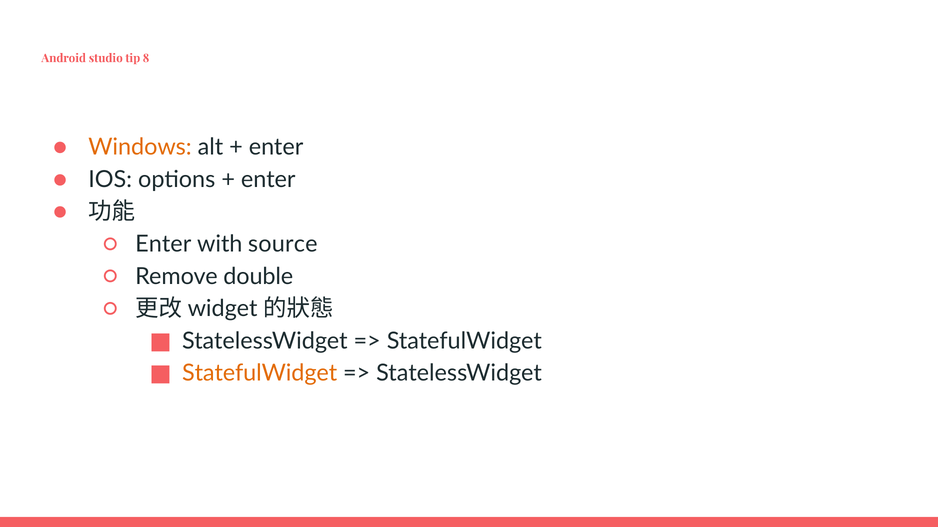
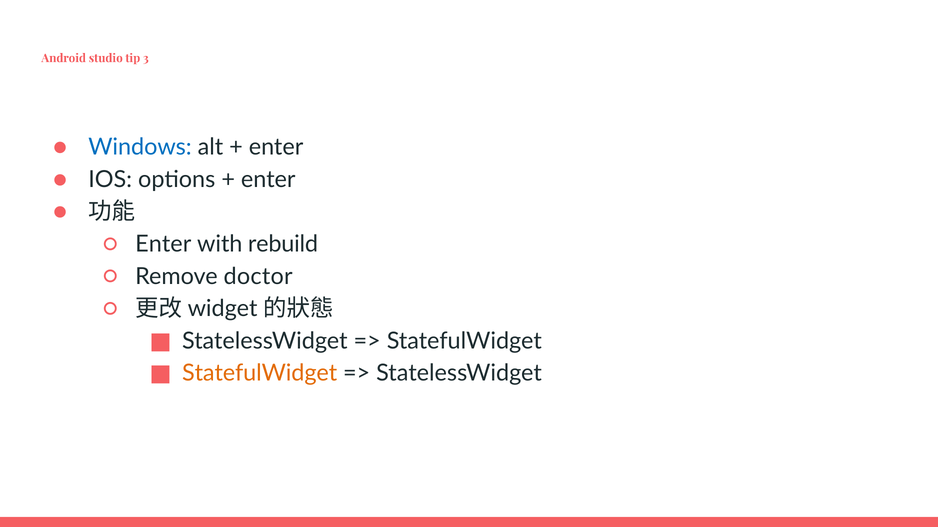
8: 8 -> 3
Windows colour: orange -> blue
source: source -> rebuild
double: double -> doctor
